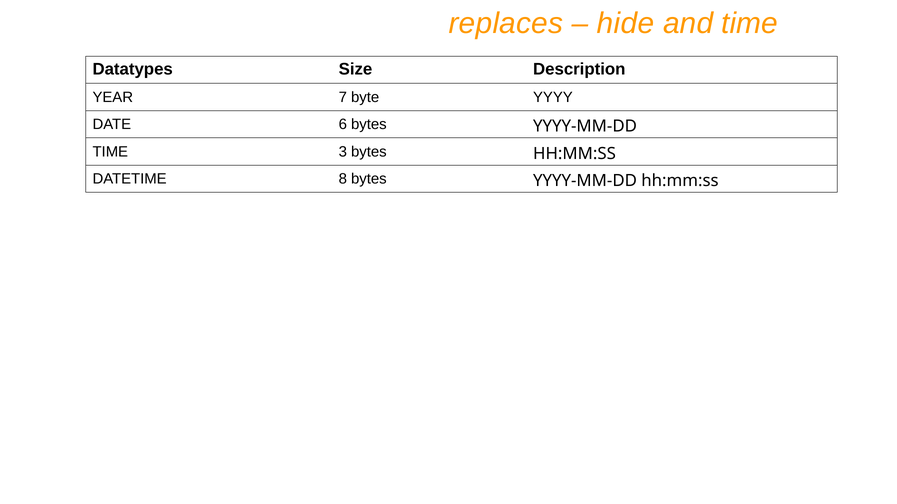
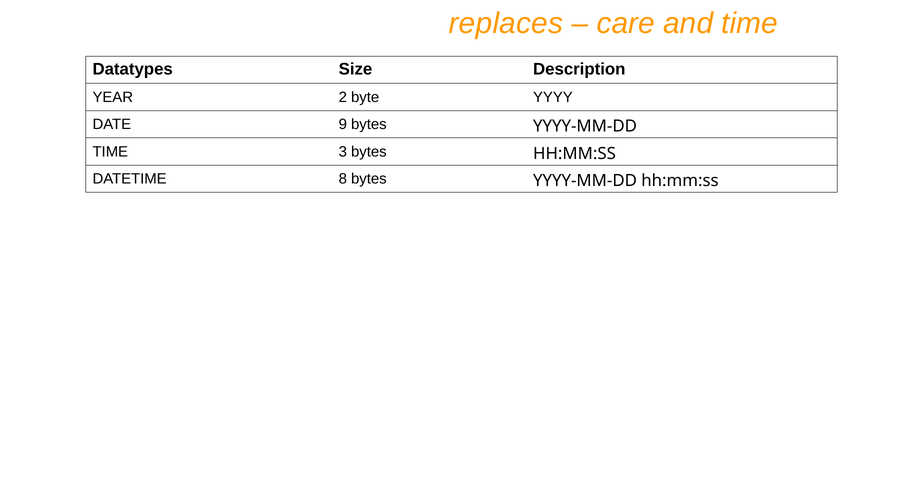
hide: hide -> care
7: 7 -> 2
6: 6 -> 9
